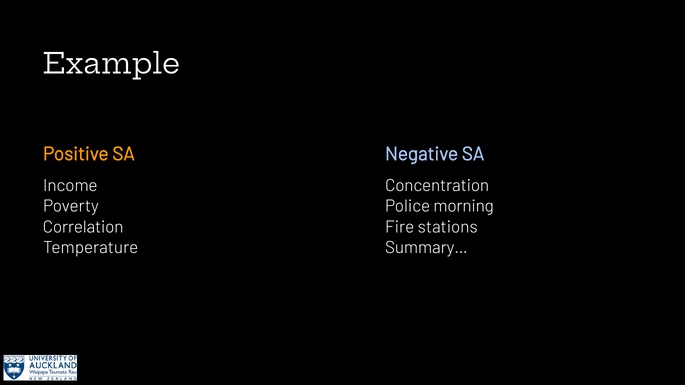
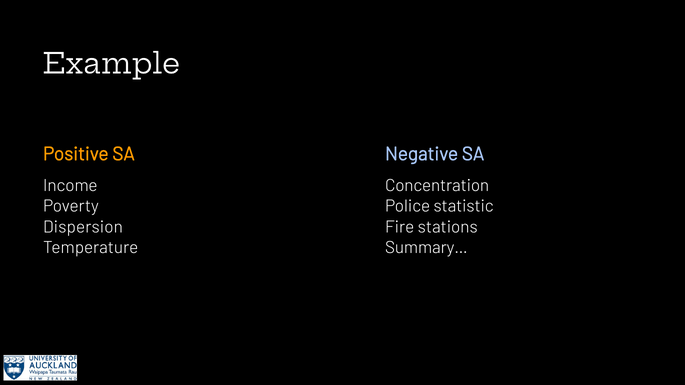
morning: morning -> statistic
Correlation: Correlation -> Dispersion
